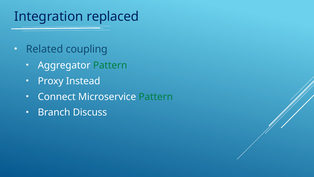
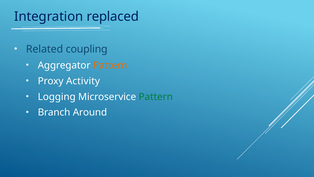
Pattern at (110, 65) colour: green -> orange
Instead: Instead -> Activity
Connect: Connect -> Logging
Discuss: Discuss -> Around
